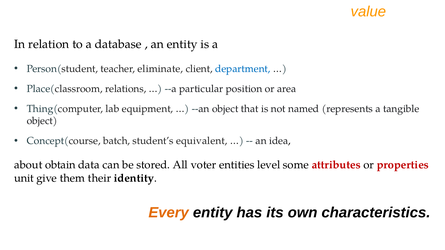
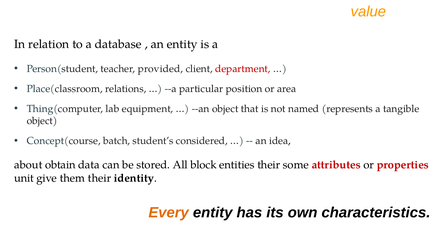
eliminate: eliminate -> provided
department colour: blue -> red
equivalent: equivalent -> considered
voter: voter -> block
entities level: level -> their
